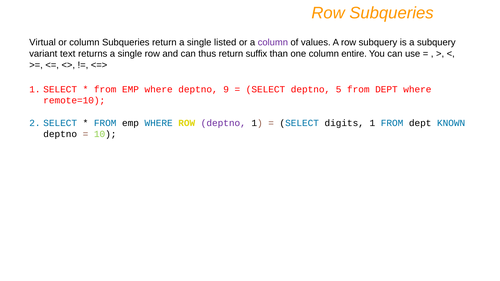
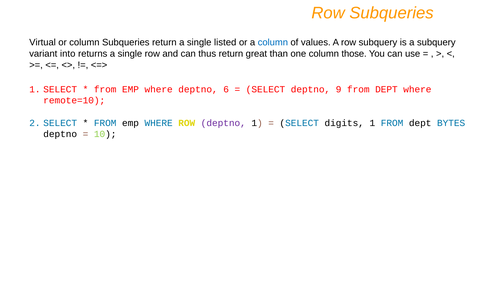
column at (273, 42) colour: purple -> blue
text: text -> into
suffix: suffix -> great
entire: entire -> those
9: 9 -> 6
5: 5 -> 9
KNOWN: KNOWN -> BYTES
